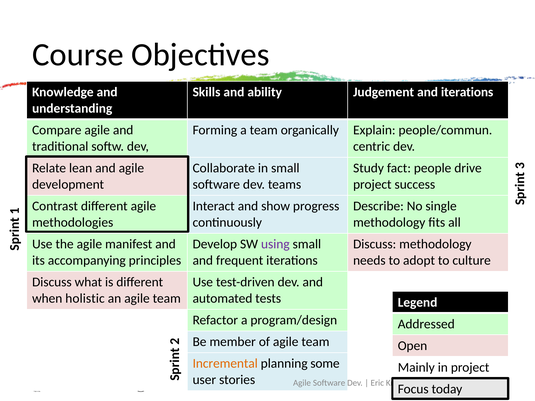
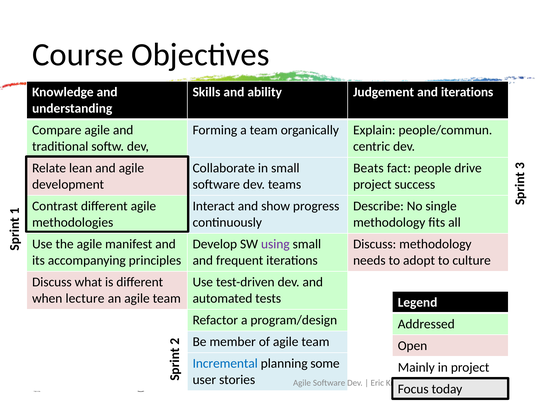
Study: Study -> Beats
holistic: holistic -> lecture
Incremental colour: orange -> blue
